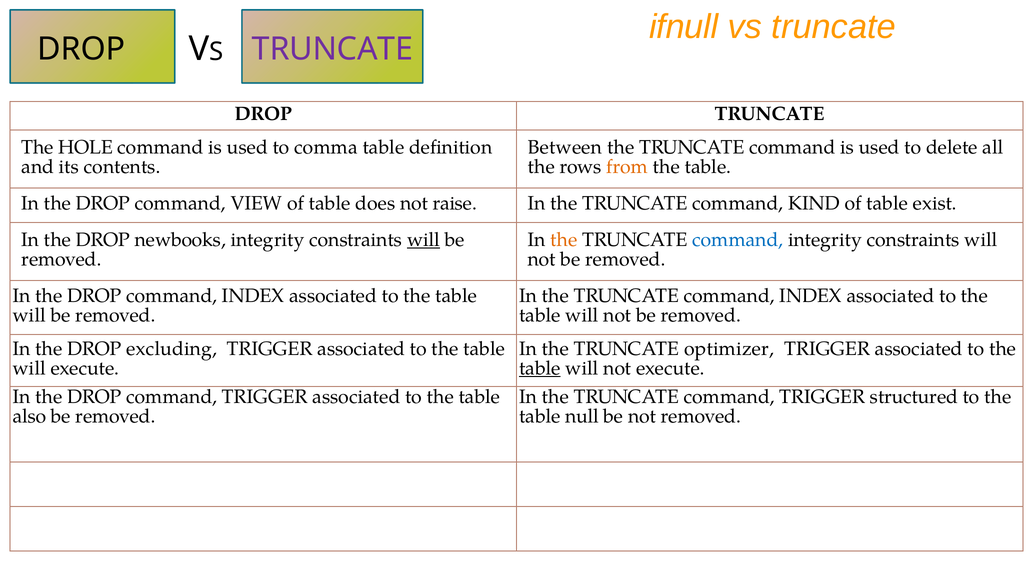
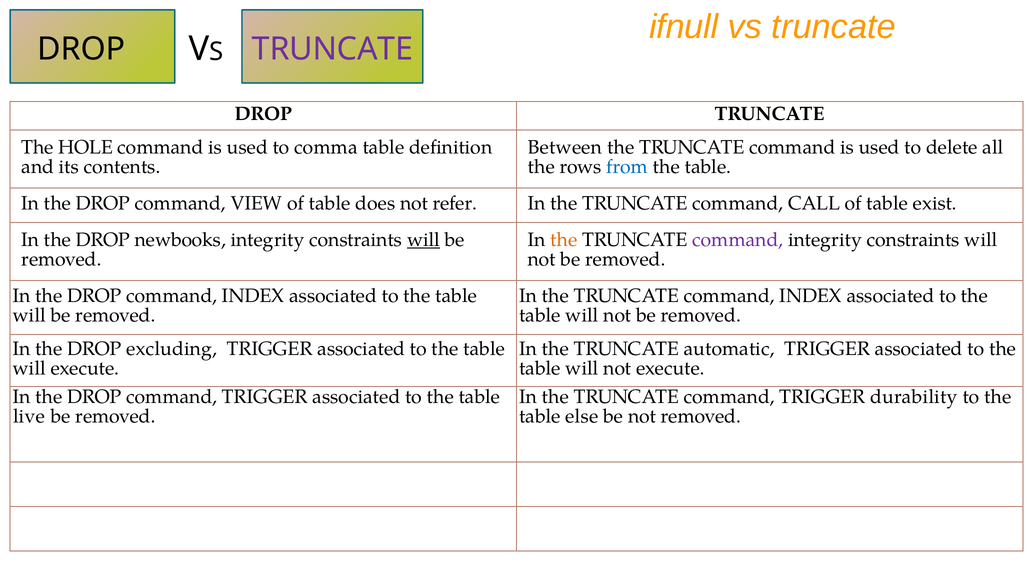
from colour: orange -> blue
raise: raise -> refer
KIND: KIND -> CALL
command at (738, 240) colour: blue -> purple
optimizer: optimizer -> automatic
table at (540, 368) underline: present -> none
structured: structured -> durability
also: also -> live
null: null -> else
